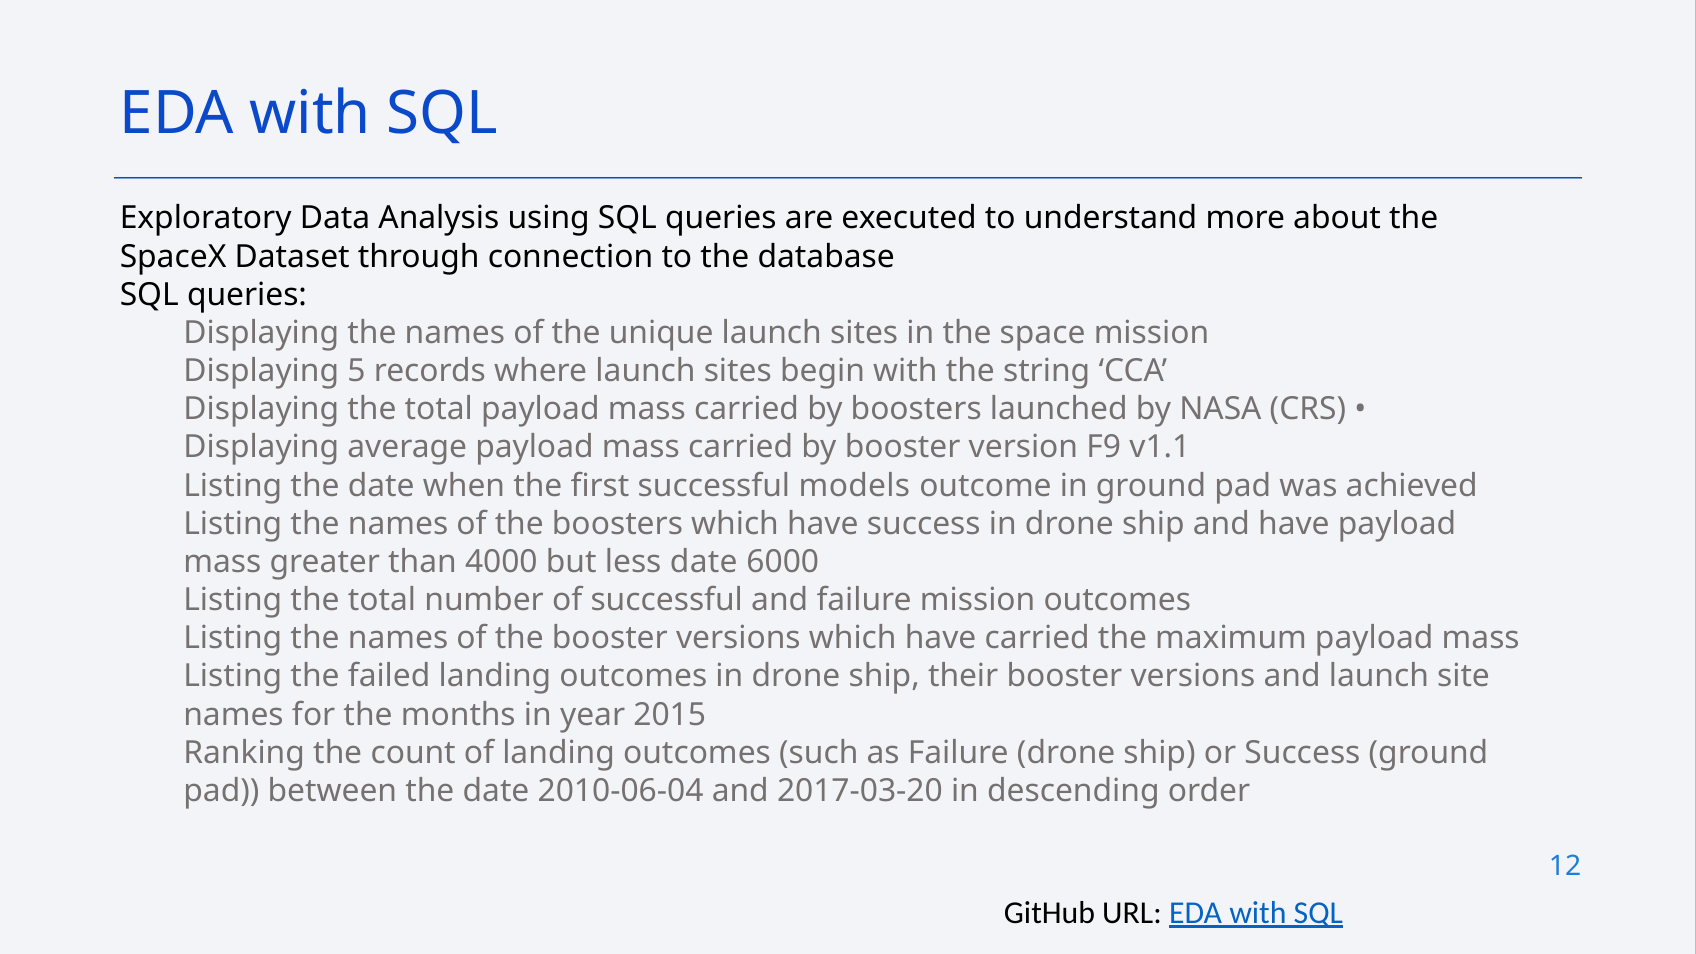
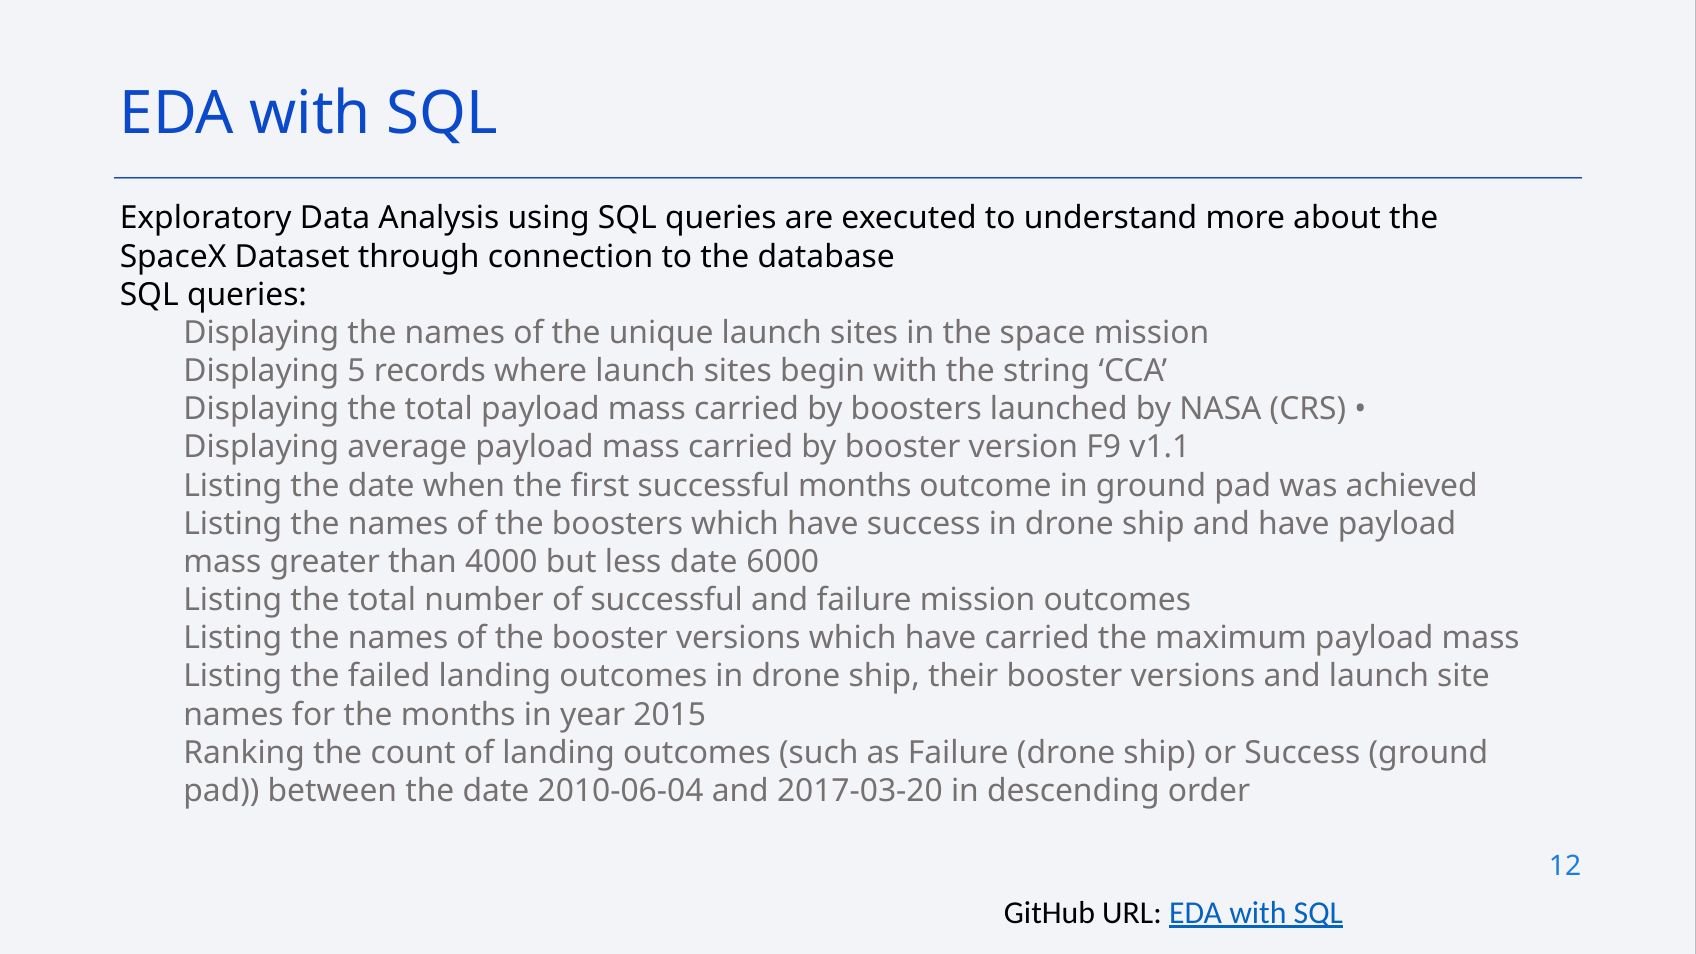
successful models: models -> months
